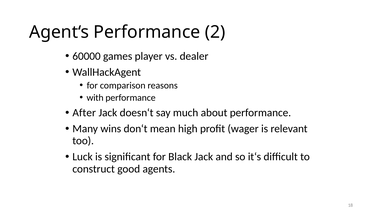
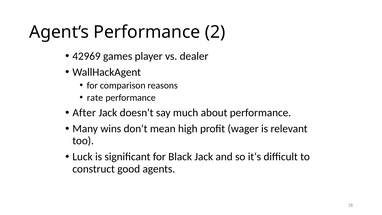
60000: 60000 -> 42969
with: with -> rate
